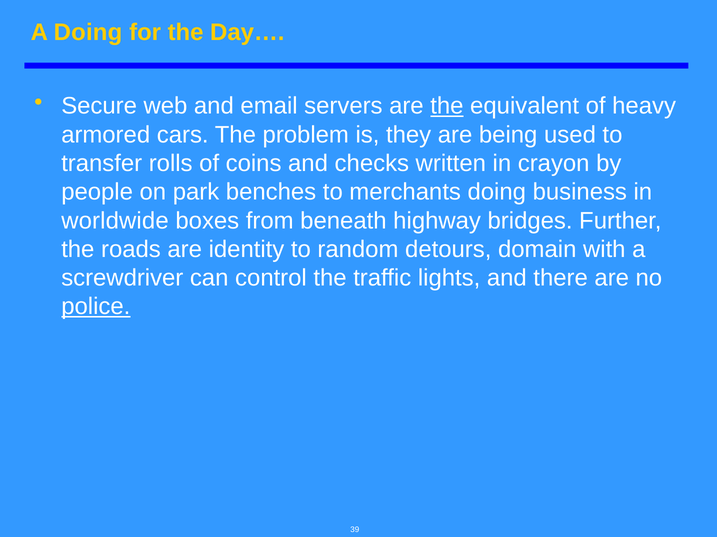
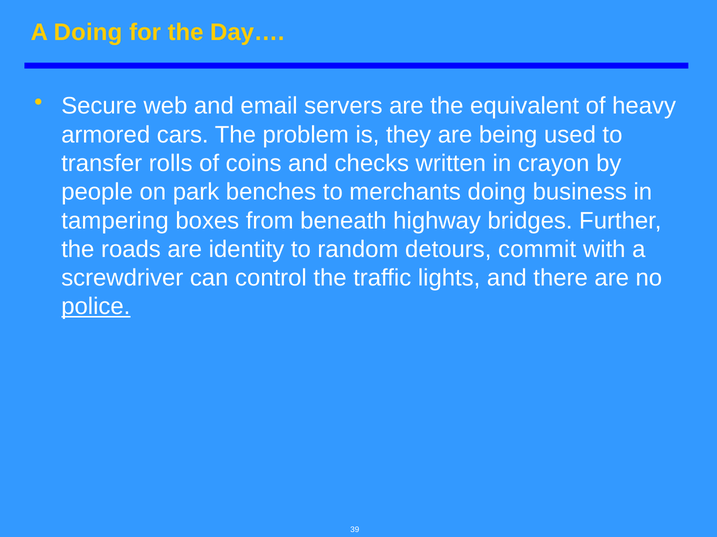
the at (447, 106) underline: present -> none
worldwide: worldwide -> tampering
domain: domain -> commit
